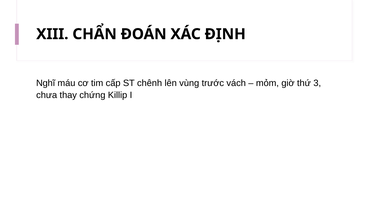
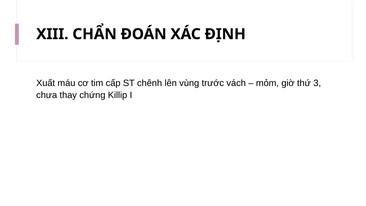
Nghĩ: Nghĩ -> Xuất
